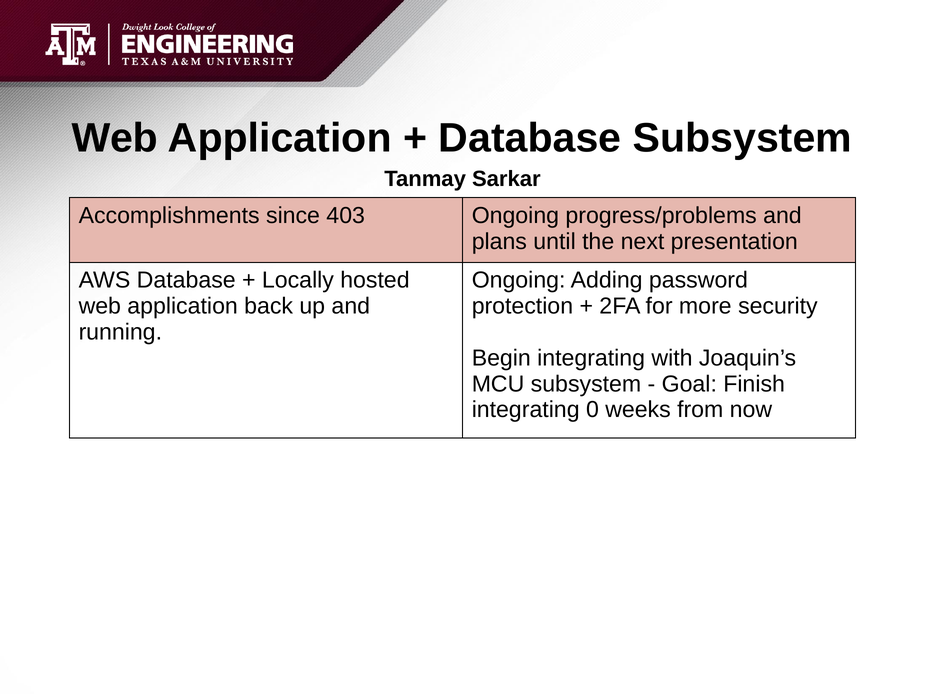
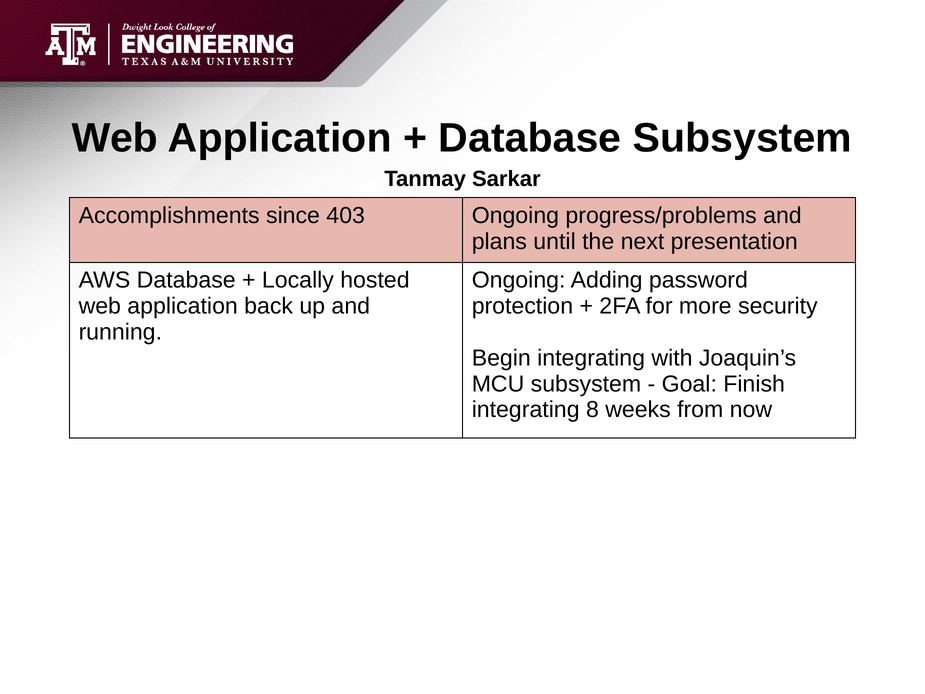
0: 0 -> 8
